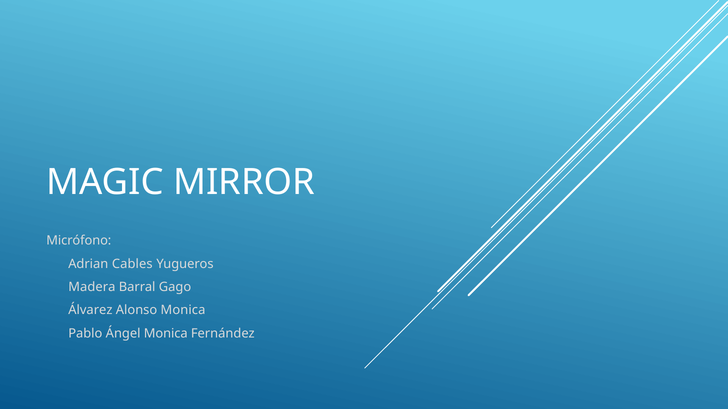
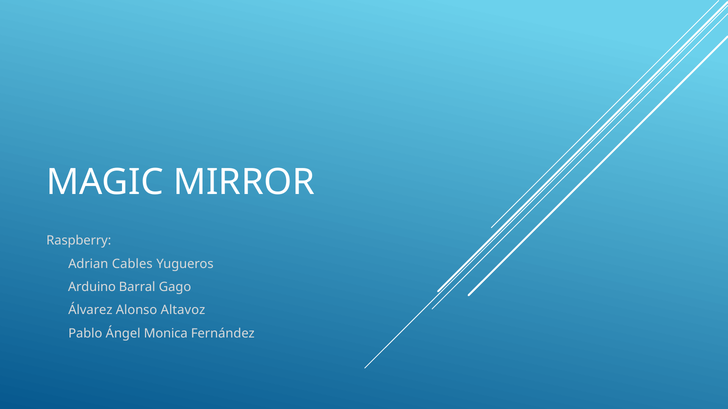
Micrófono: Micrófono -> Raspberry
Madera: Madera -> Arduino
Alonso Monica: Monica -> Altavoz
